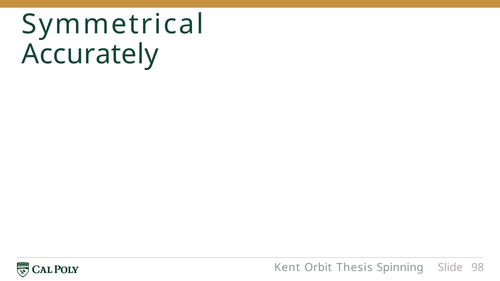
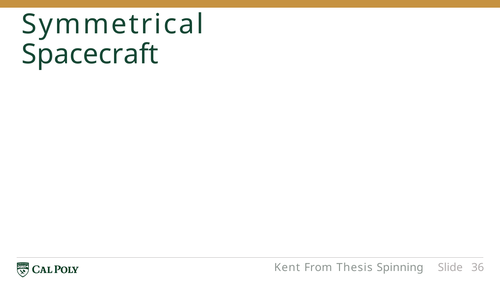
Accurately: Accurately -> Spacecraft
Orbit: Orbit -> From
98: 98 -> 36
